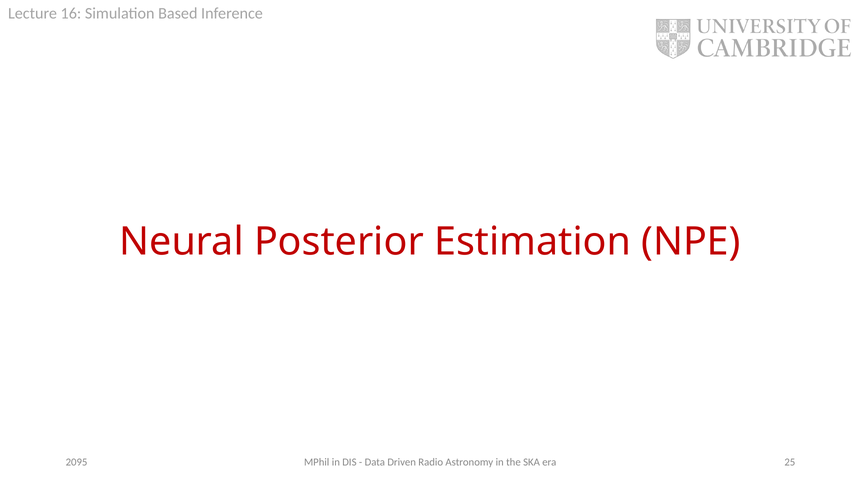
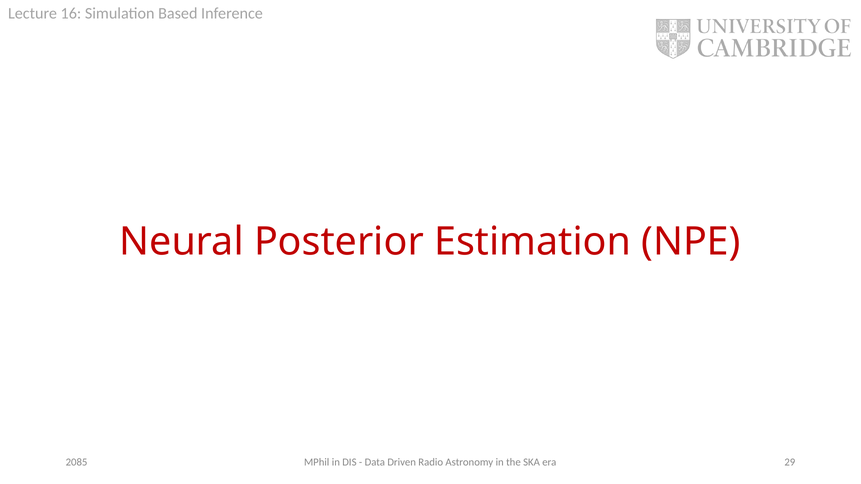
25: 25 -> 29
2095: 2095 -> 2085
